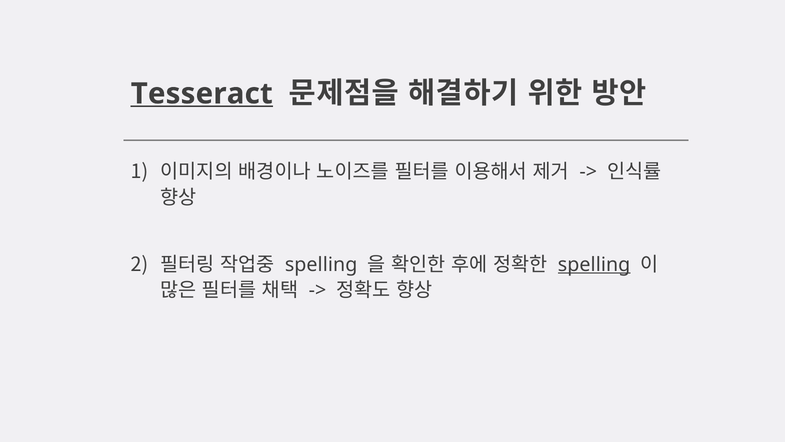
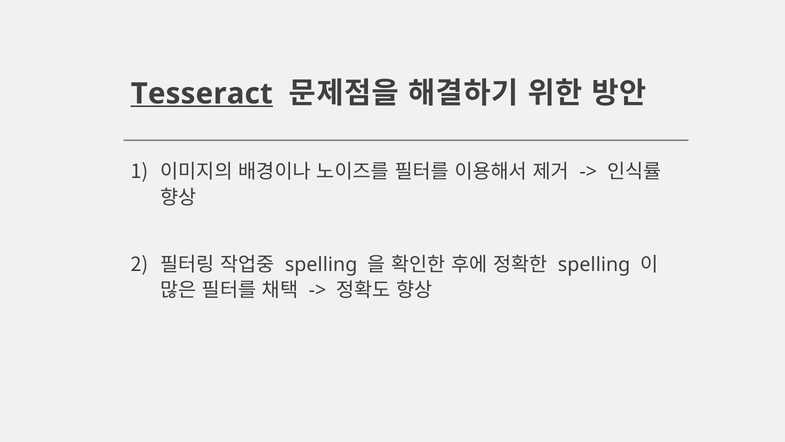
spelling at (594, 264) underline: present -> none
